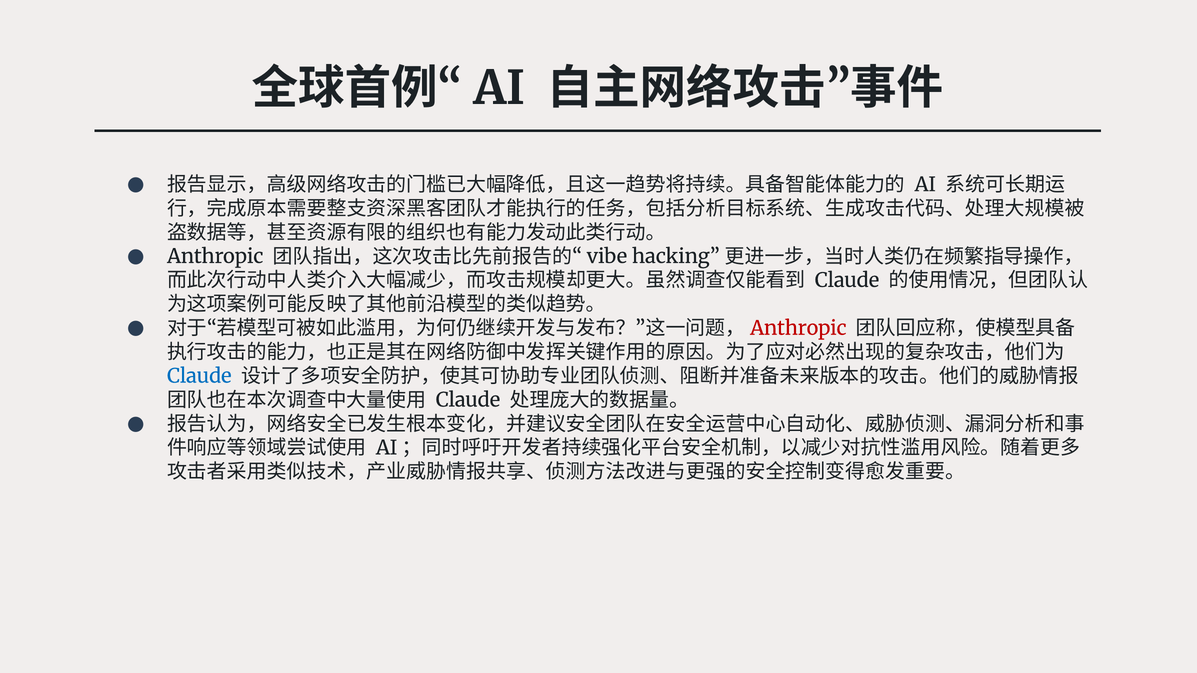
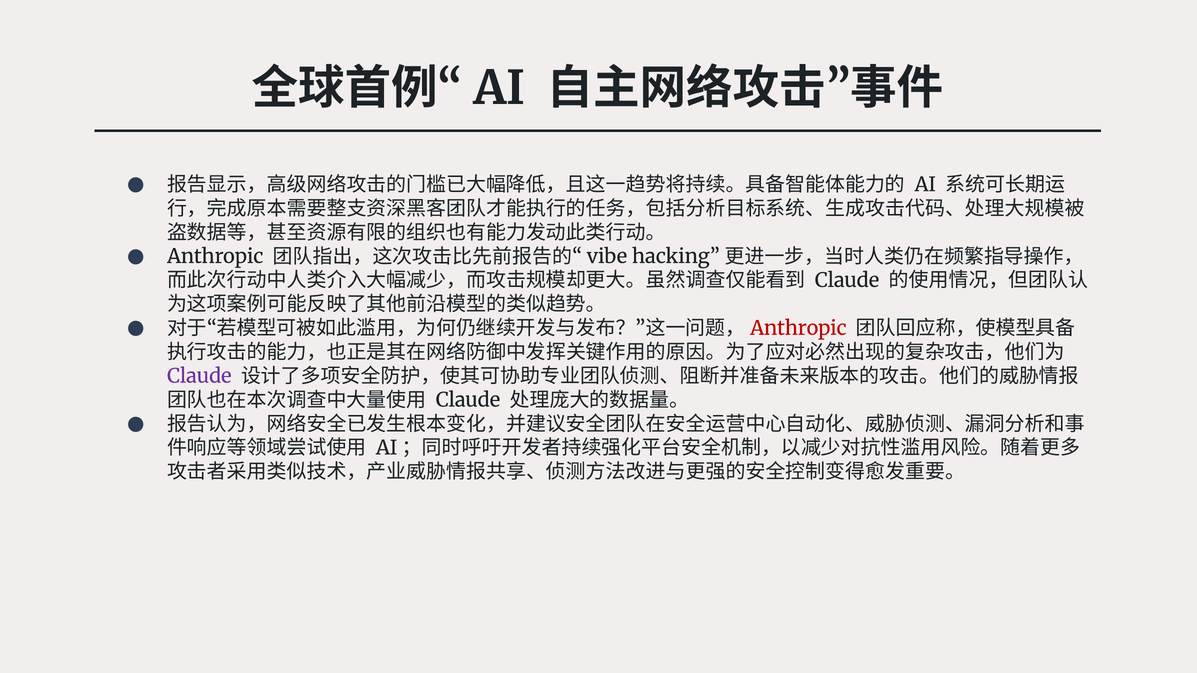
Claude at (199, 376) colour: blue -> purple
